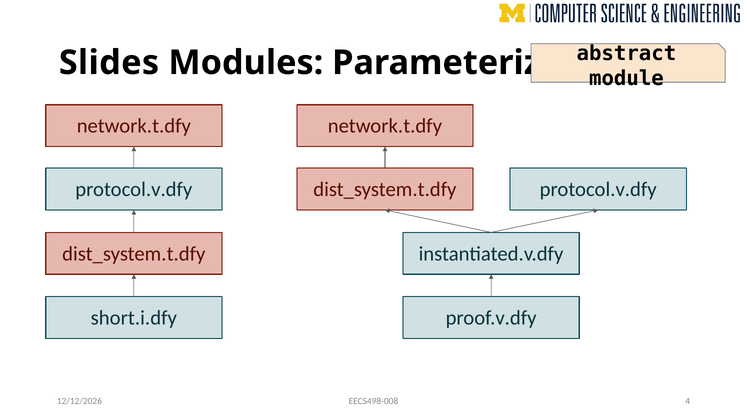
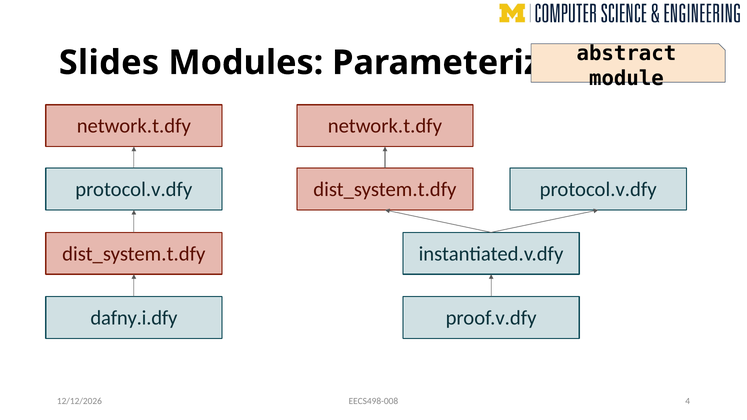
short.i.dfy: short.i.dfy -> dafny.i.dfy
